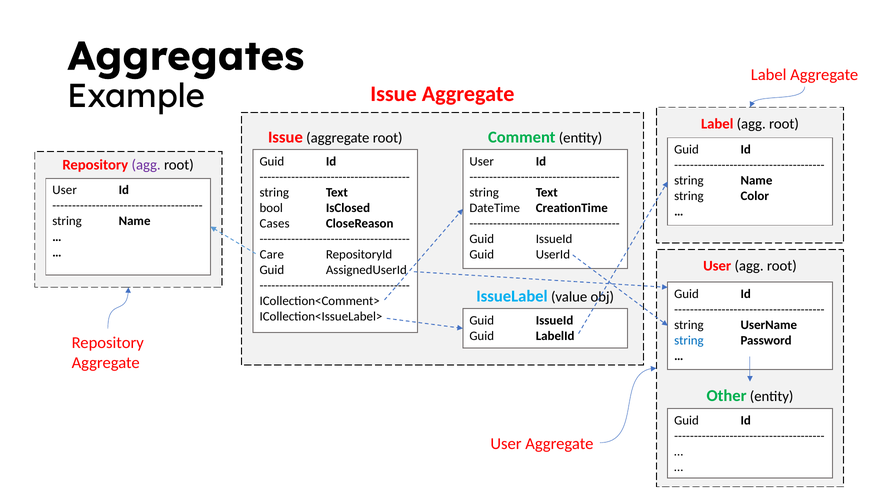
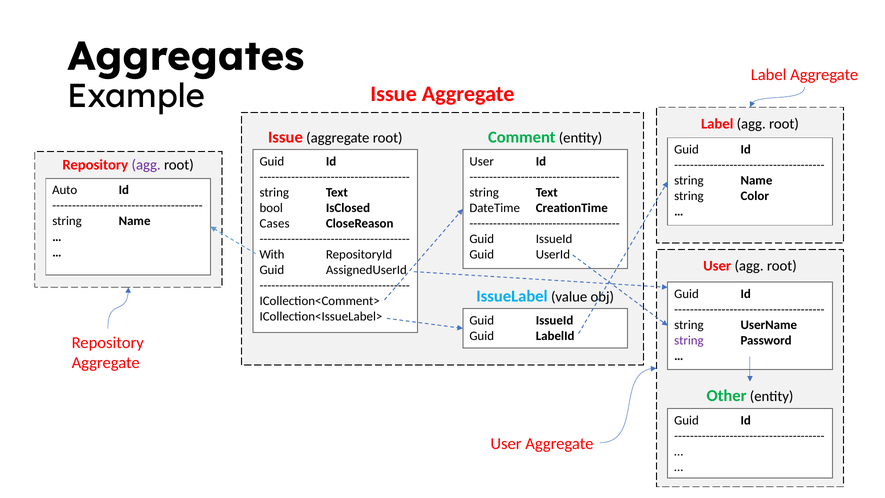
User at (65, 190): User -> Auto
Care: Care -> With
string at (689, 340) colour: blue -> purple
